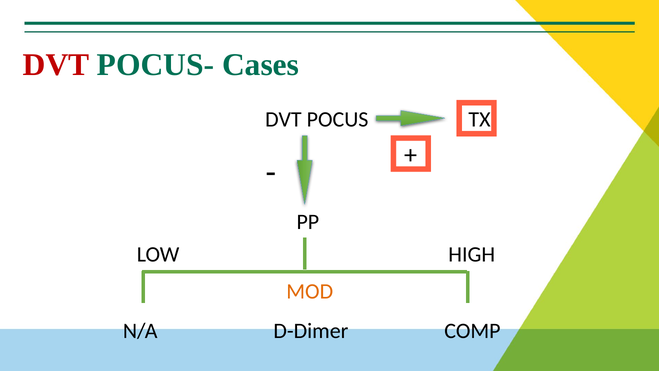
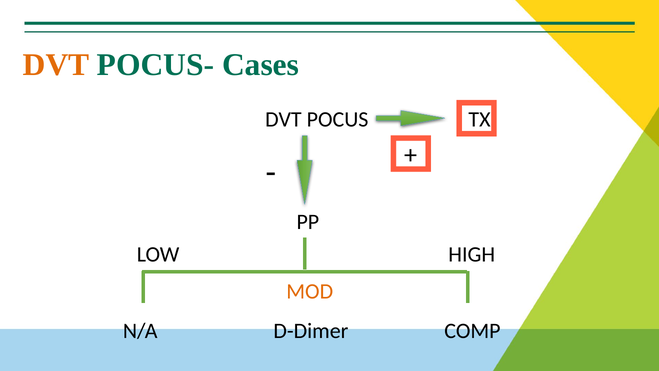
DVT at (56, 65) colour: red -> orange
